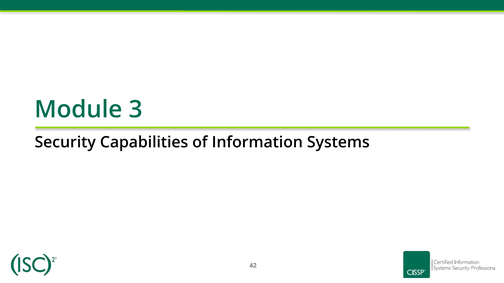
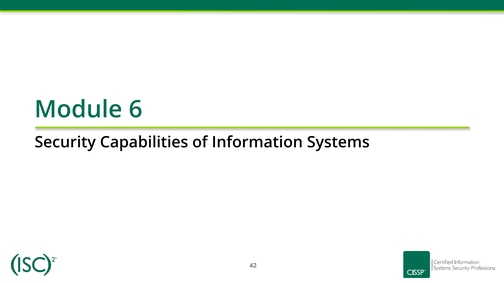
3: 3 -> 6
